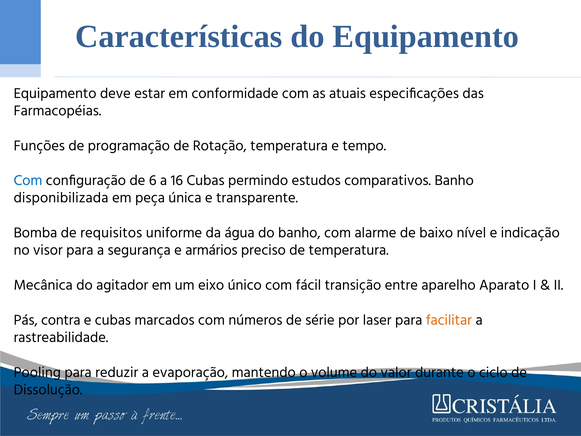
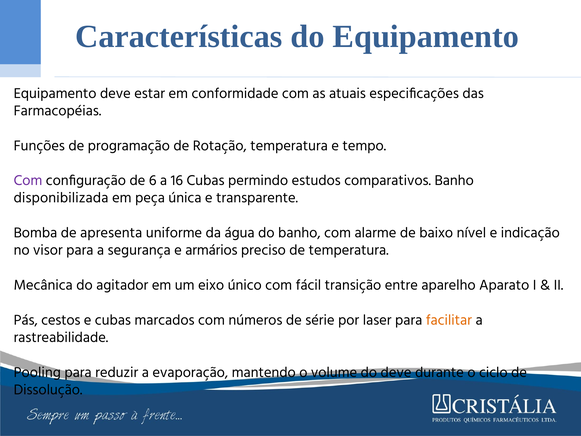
Com at (28, 180) colour: blue -> purple
requisitos: requisitos -> apresenta
contra: contra -> cestos
do valor: valor -> deve
